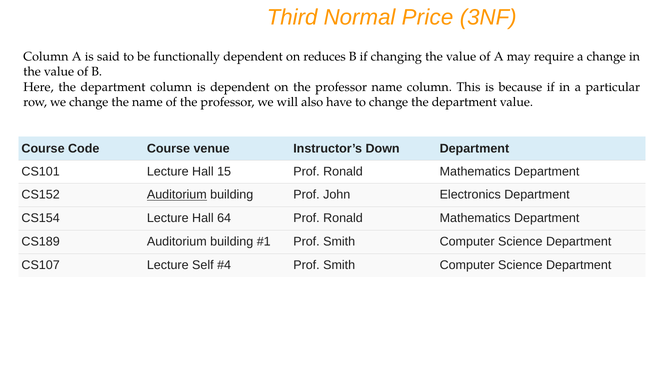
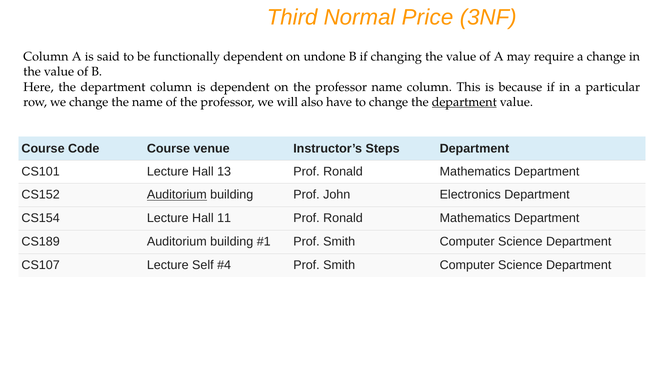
reduces: reduces -> undone
department at (464, 102) underline: none -> present
Down: Down -> Steps
15: 15 -> 13
64: 64 -> 11
